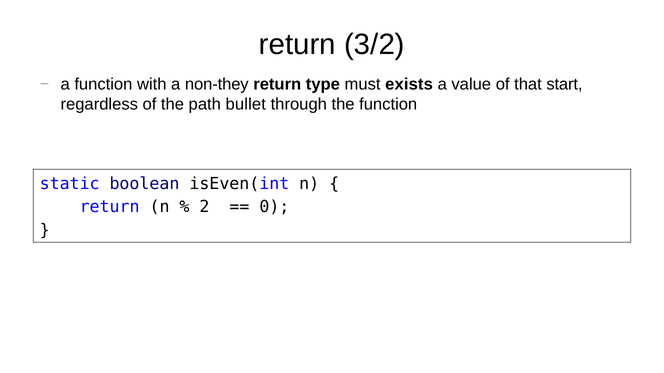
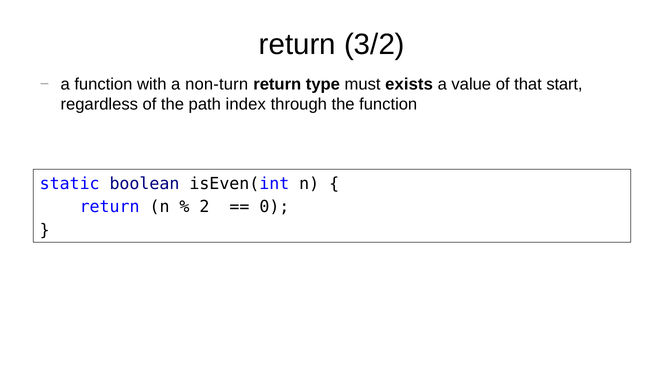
non-they: non-they -> non-turn
bullet: bullet -> index
